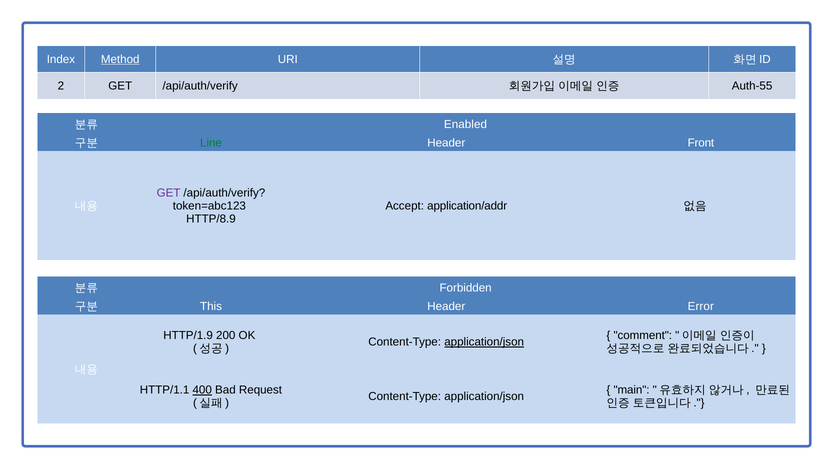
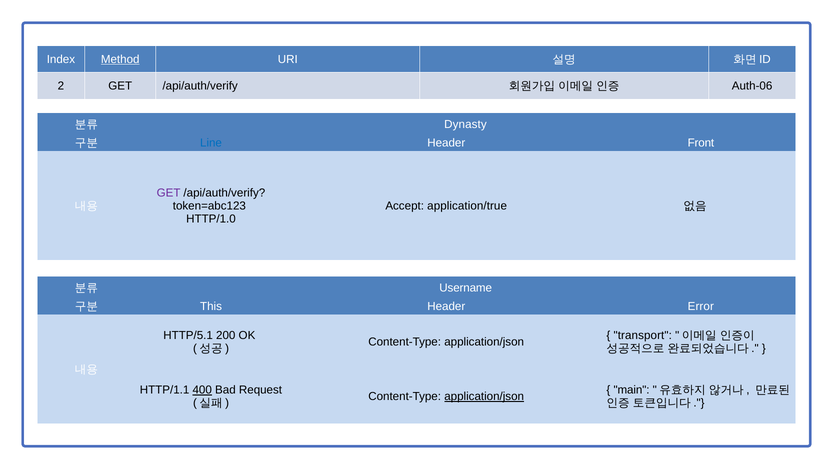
Auth-55: Auth-55 -> Auth-06
Enabled: Enabled -> Dynasty
Line colour: green -> blue
application/addr: application/addr -> application/true
HTTP/8.9: HTTP/8.9 -> HTTP/1.0
Forbidden: Forbidden -> Username
HTTP/1.9: HTTP/1.9 -> HTTP/5.1
comment: comment -> transport
application/json at (484, 342) underline: present -> none
application/json at (484, 396) underline: none -> present
